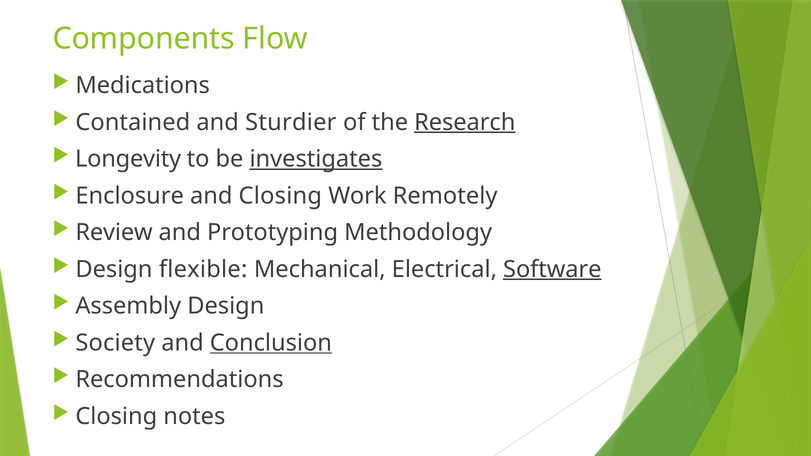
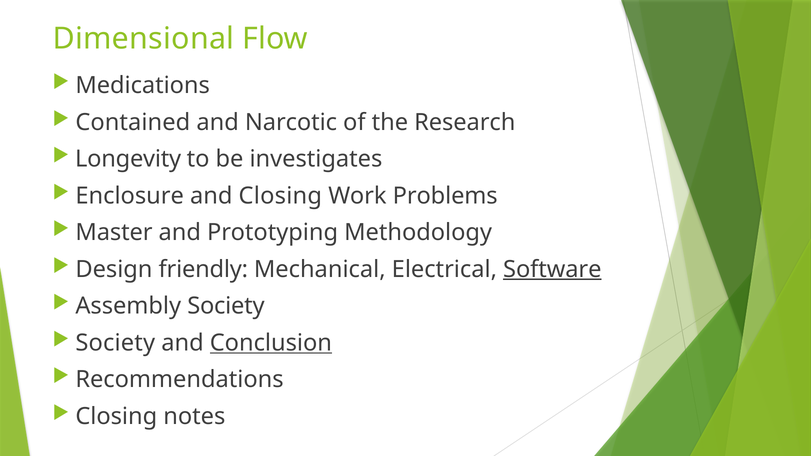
Components: Components -> Dimensional
Sturdier: Sturdier -> Narcotic
Research underline: present -> none
investigates underline: present -> none
Remotely: Remotely -> Problems
Review: Review -> Master
flexible: flexible -> friendly
Assembly Design: Design -> Society
